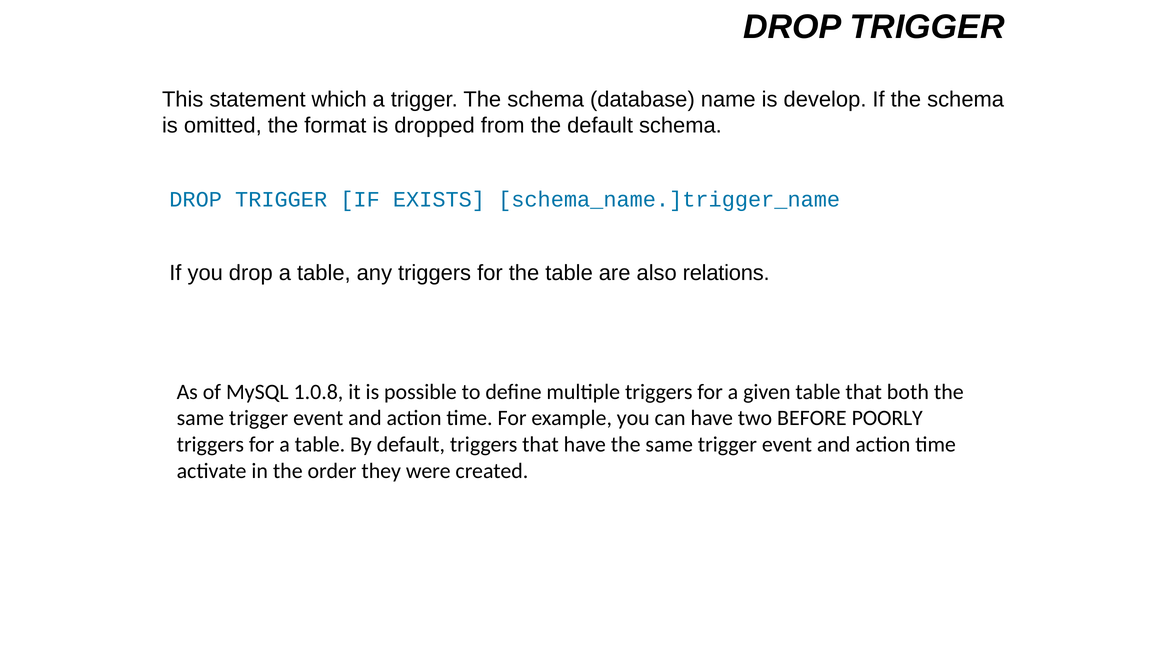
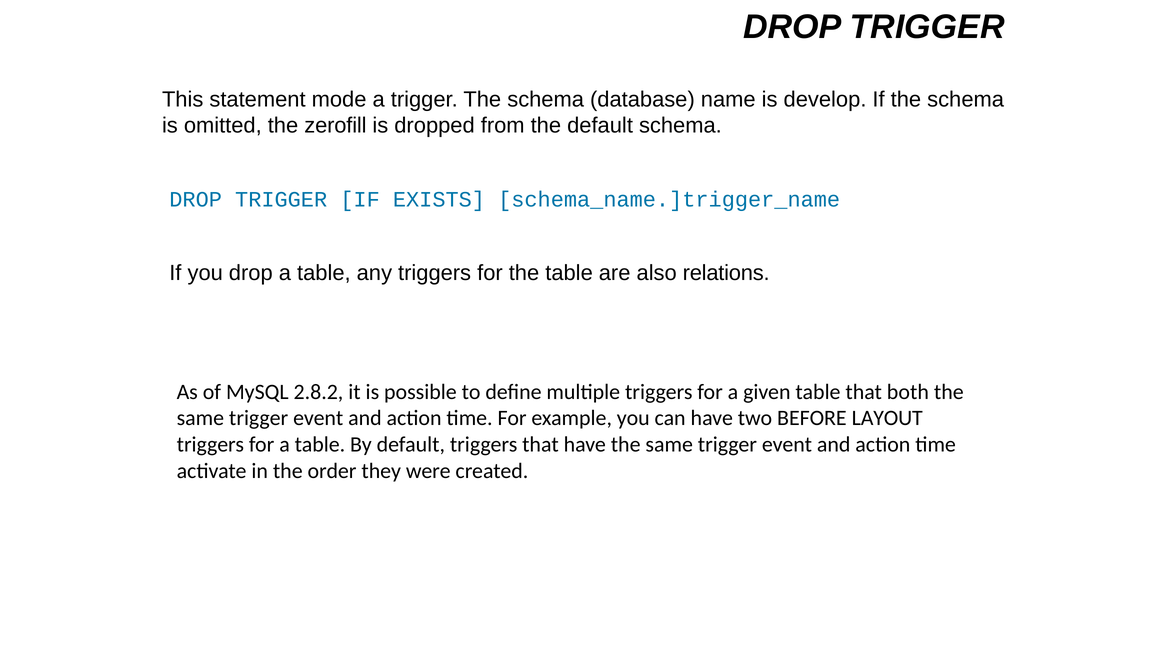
which: which -> mode
format: format -> zerofill
1.0.8: 1.0.8 -> 2.8.2
POORLY: POORLY -> LAYOUT
